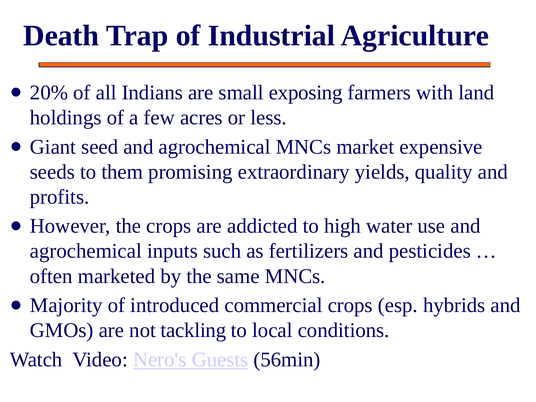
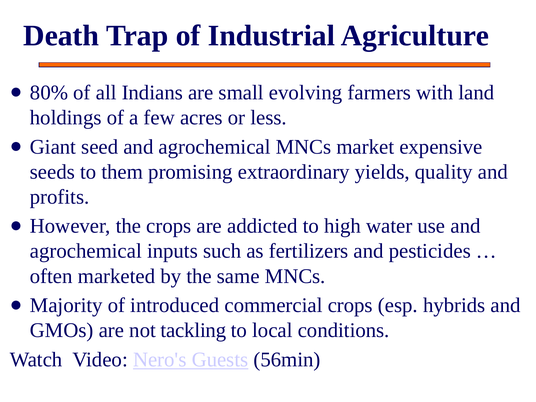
20%: 20% -> 80%
exposing: exposing -> evolving
